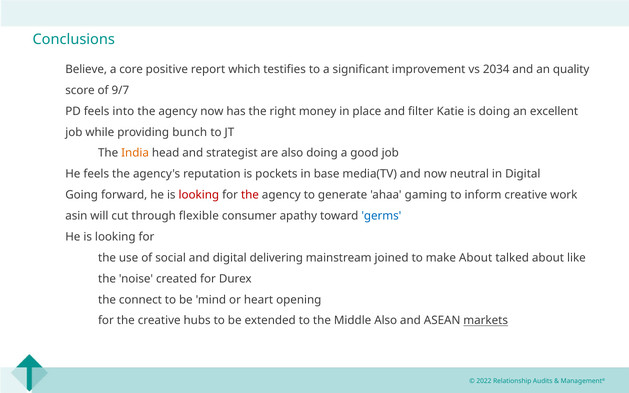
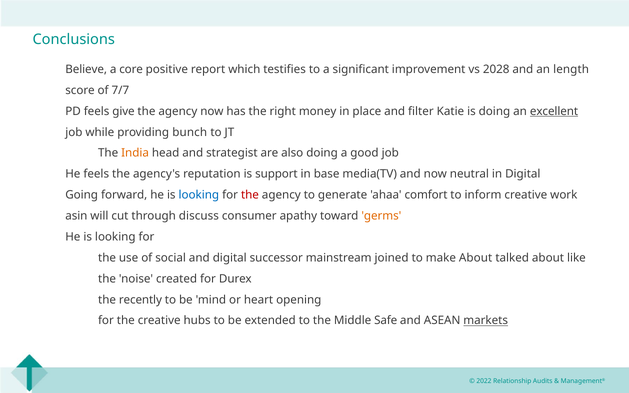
2034: 2034 -> 2028
quality: quality -> length
9/7: 9/7 -> 7/7
into: into -> give
excellent underline: none -> present
pockets: pockets -> support
looking at (199, 195) colour: red -> blue
gaming: gaming -> comfort
flexible: flexible -> discuss
germs colour: blue -> orange
delivering: delivering -> successor
connect: connect -> recently
Middle Also: Also -> Safe
